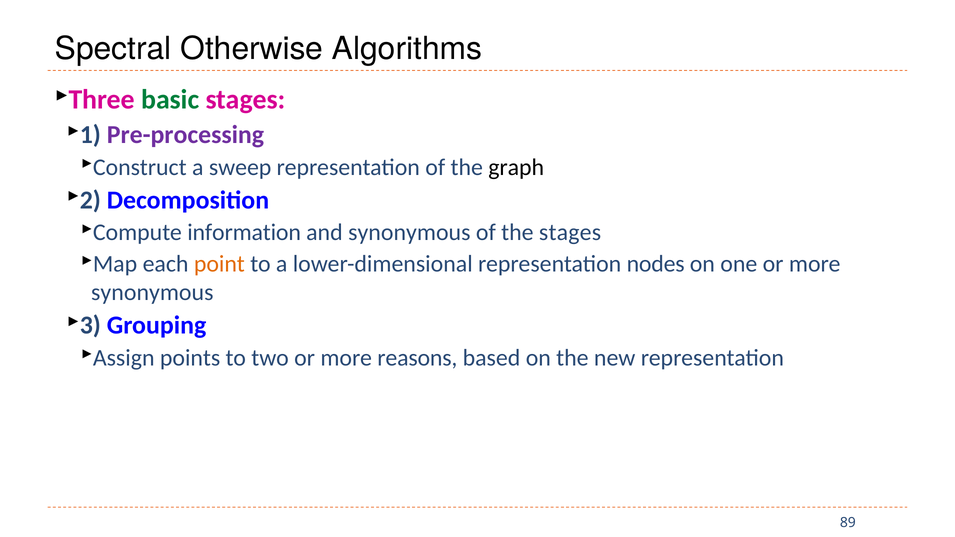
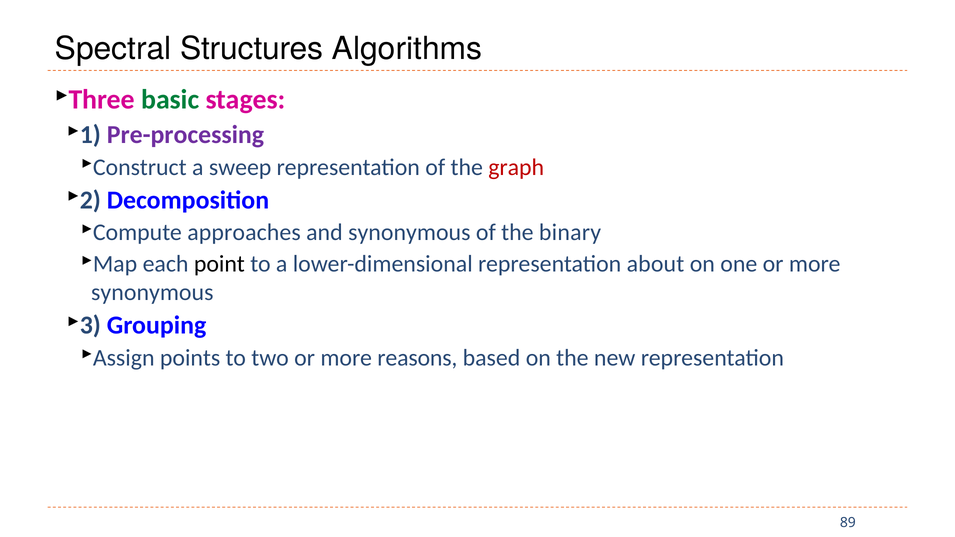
Otherwise: Otherwise -> Structures
graph colour: black -> red
information: information -> approaches
the stages: stages -> binary
point colour: orange -> black
nodes: nodes -> about
